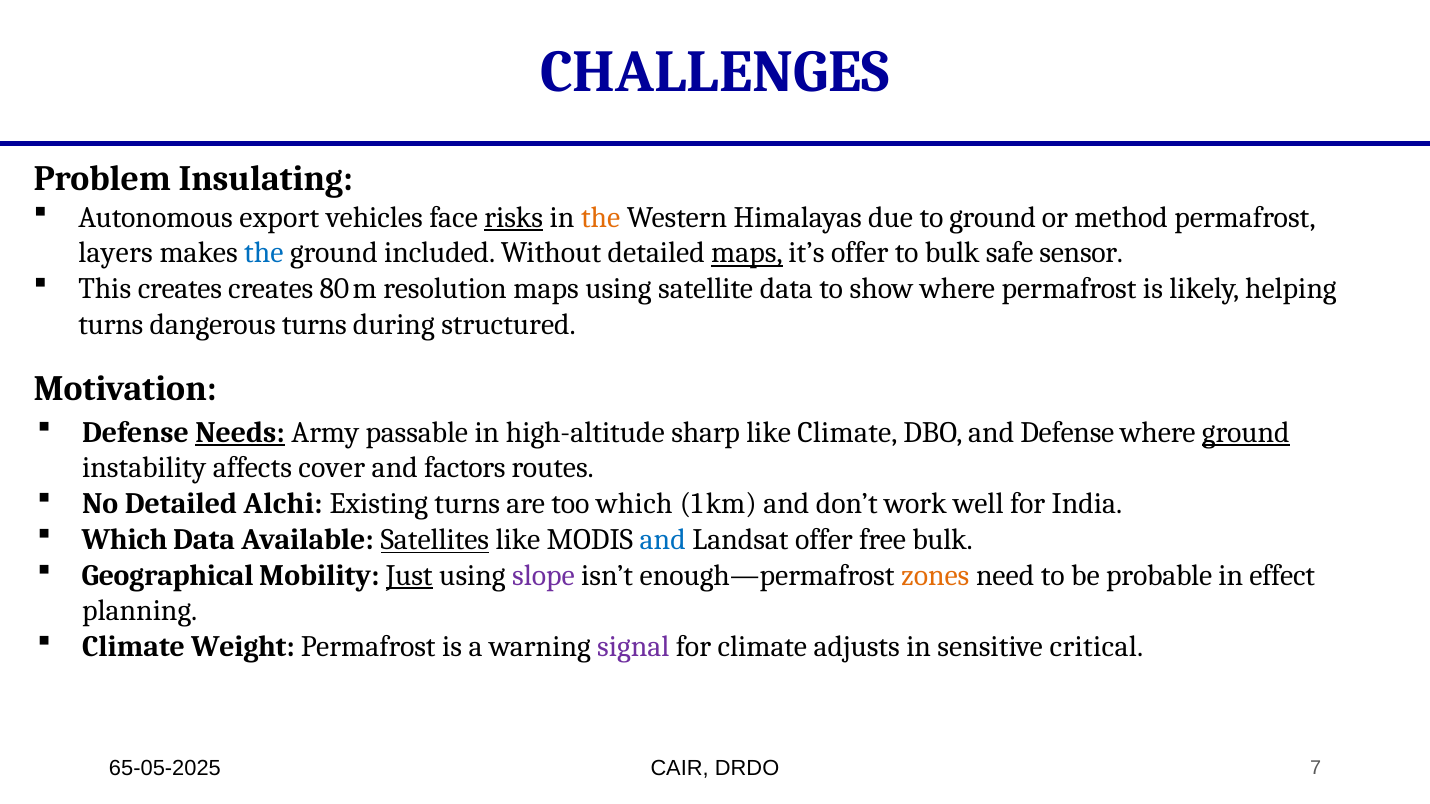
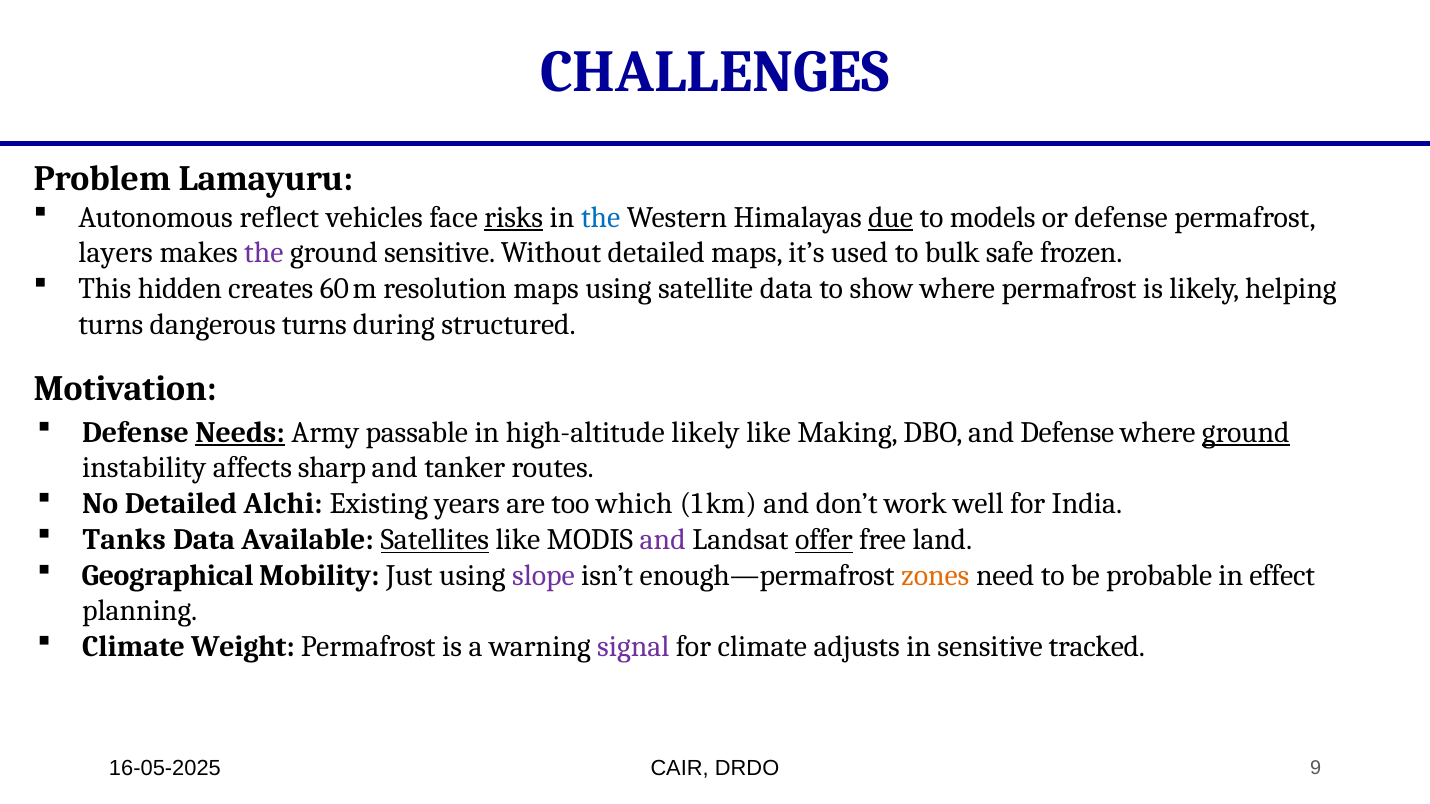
Insulating: Insulating -> Lamayuru
export: export -> reflect
the at (601, 217) colour: orange -> blue
due underline: none -> present
to ground: ground -> models
or method: method -> defense
the at (264, 253) colour: blue -> purple
ground included: included -> sensitive
maps at (747, 253) underline: present -> none
it’s offer: offer -> used
sensor: sensor -> frozen
This creates: creates -> hidden
80: 80 -> 60
high-altitude sharp: sharp -> likely
like Climate: Climate -> Making
cover: cover -> sharp
factors: factors -> tanker
Existing turns: turns -> years
Which at (125, 540): Which -> Tanks
and at (663, 540) colour: blue -> purple
offer at (824, 540) underline: none -> present
free bulk: bulk -> land
Just underline: present -> none
critical: critical -> tracked
65-05-2025: 65-05-2025 -> 16-05-2025
7: 7 -> 9
